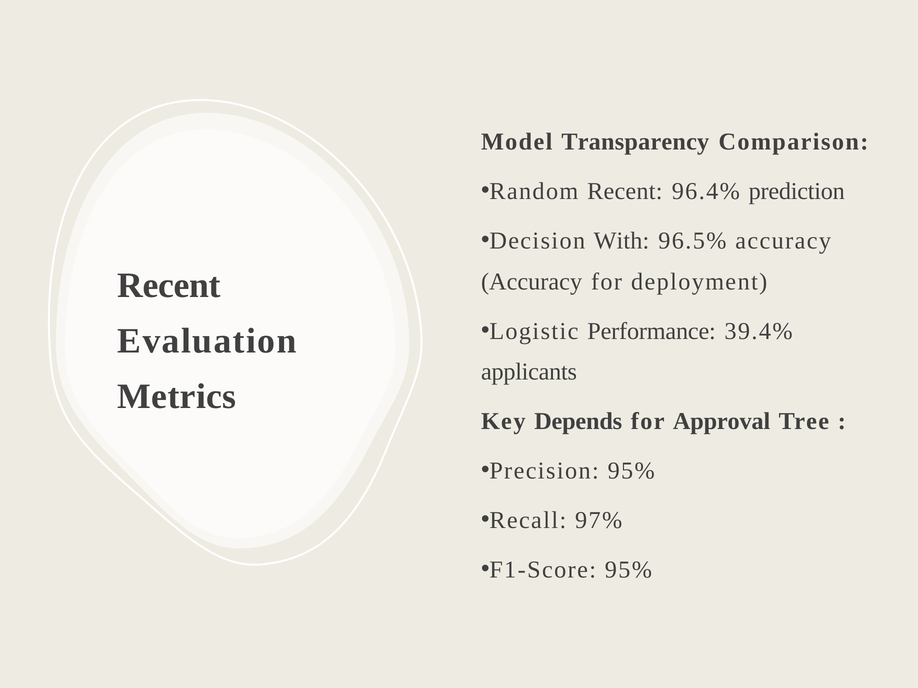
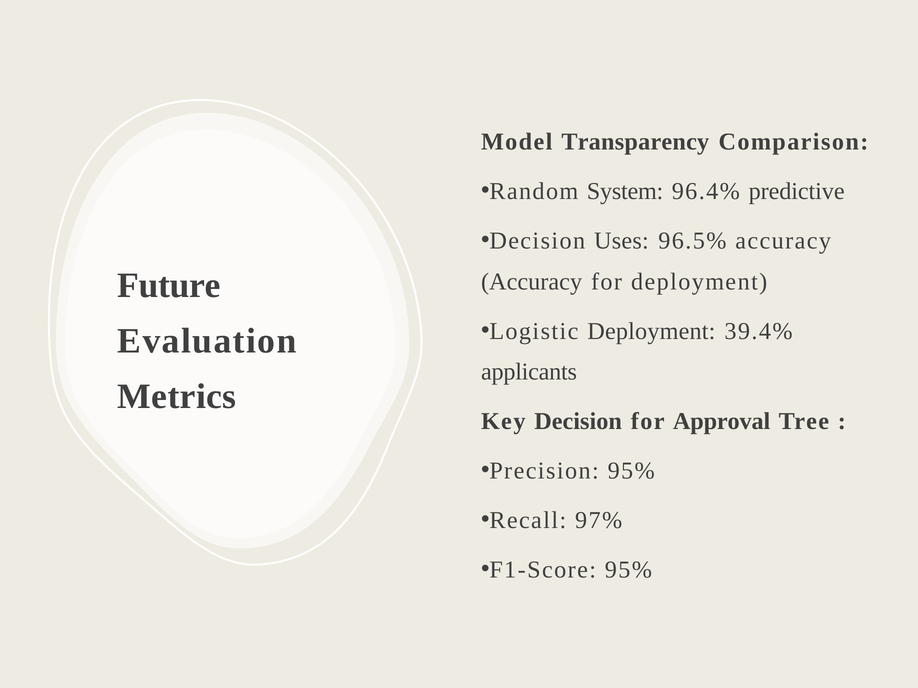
Random Recent: Recent -> System
prediction: prediction -> predictive
With: With -> Uses
Recent at (169, 286): Recent -> Future
Logistic Performance: Performance -> Deployment
Key Depends: Depends -> Decision
